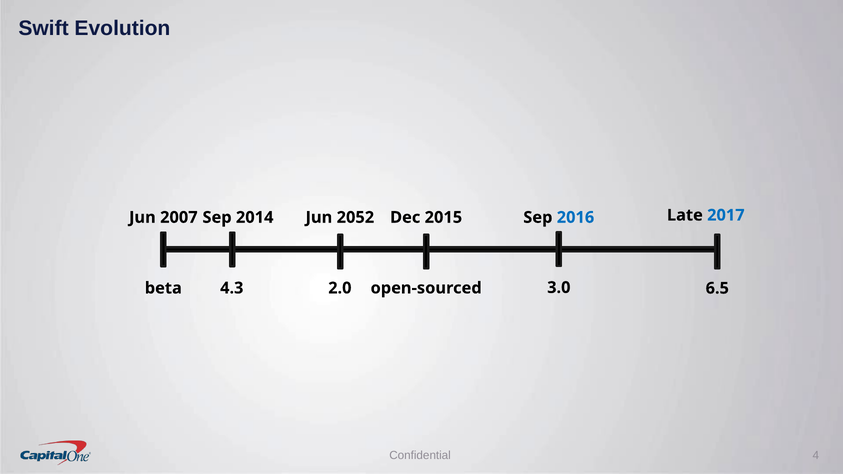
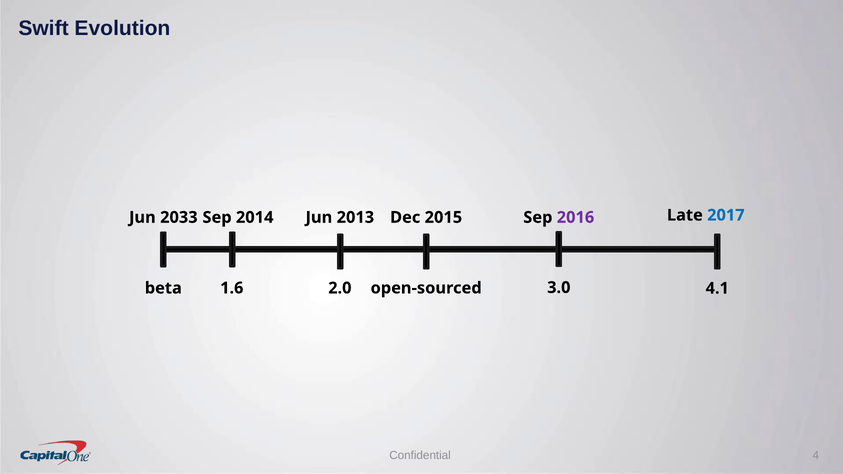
2007: 2007 -> 2033
2052: 2052 -> 2013
2016 colour: blue -> purple
4.3: 4.3 -> 1.6
6.5: 6.5 -> 4.1
